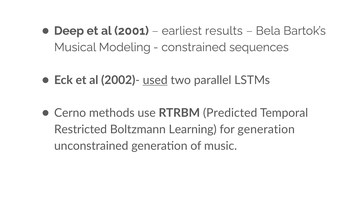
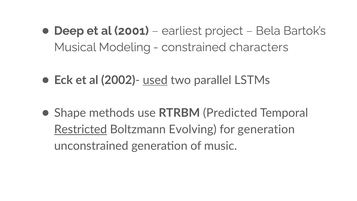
results: results -> project
sequences: sequences -> characters
Cerno: Cerno -> Shape
Restricted underline: none -> present
Learning: Learning -> Evolving
